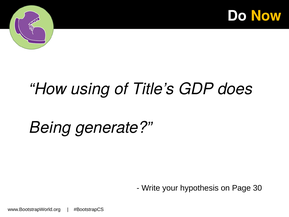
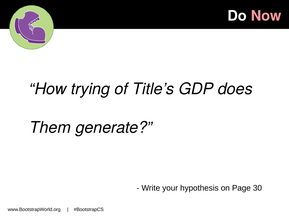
Now colour: yellow -> pink
using: using -> trying
Being: Being -> Them
